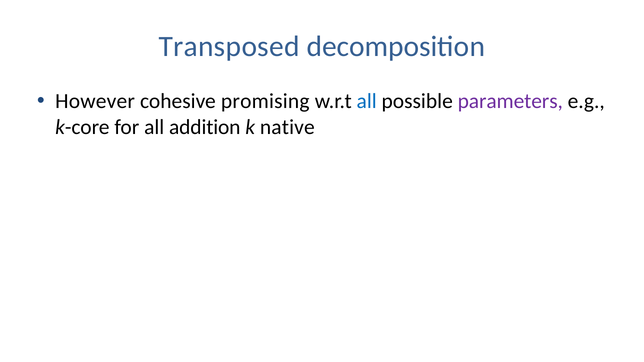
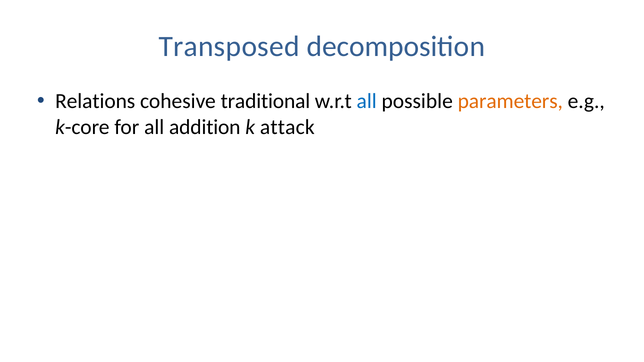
However: However -> Relations
promising: promising -> traditional
parameters colour: purple -> orange
native: native -> attack
